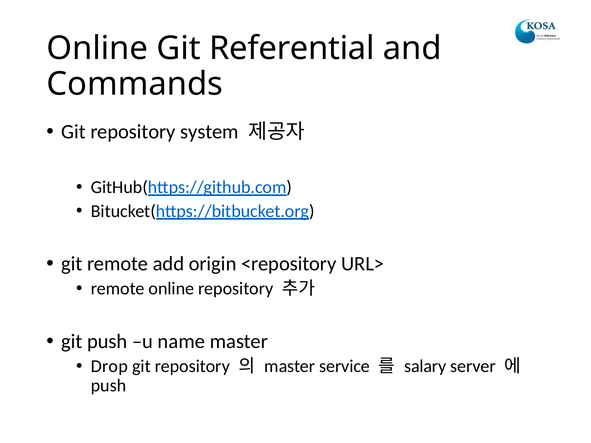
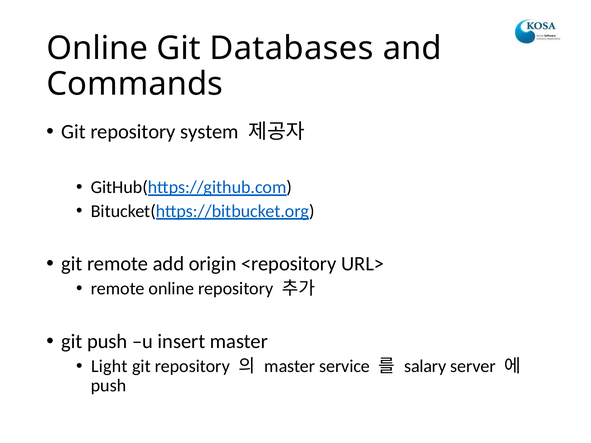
Referential: Referential -> Databases
name: name -> insert
Drop: Drop -> Light
